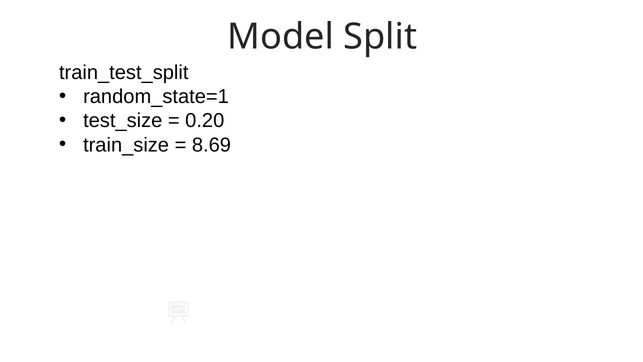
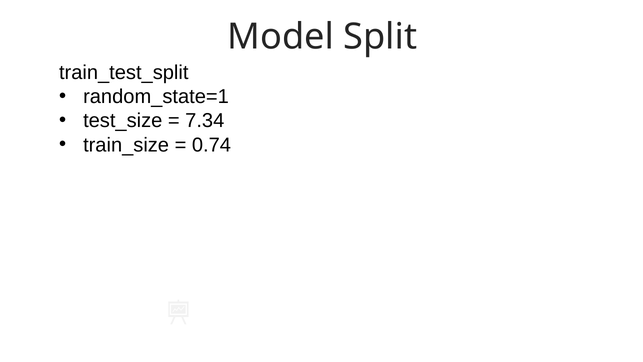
0.20: 0.20 -> 7.34
8.69: 8.69 -> 0.74
